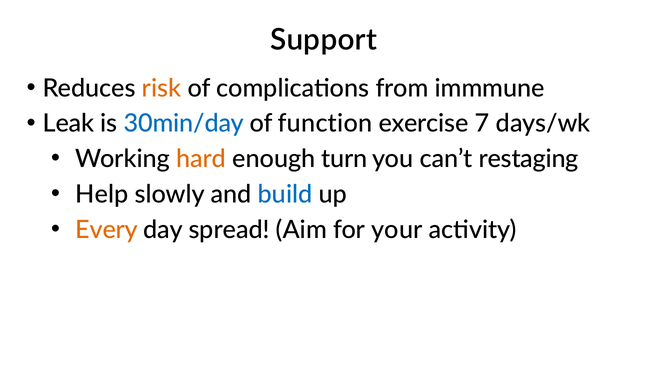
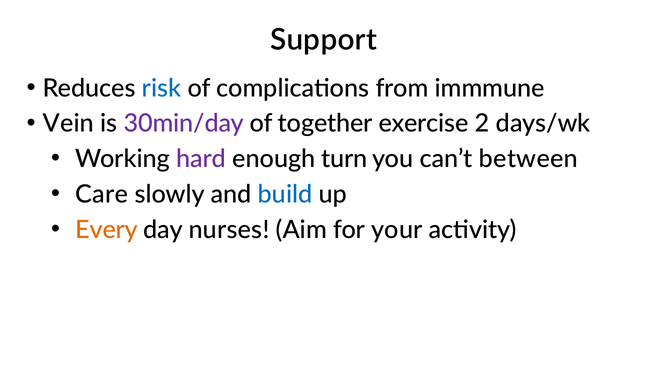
risk colour: orange -> blue
Leak: Leak -> Vein
30min/day colour: blue -> purple
function: function -> together
7: 7 -> 2
hard colour: orange -> purple
restaging: restaging -> between
Help: Help -> Care
spread: spread -> nurses
